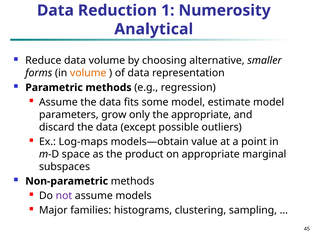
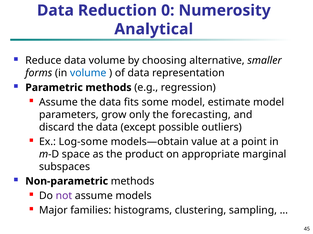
1: 1 -> 0
volume at (88, 73) colour: orange -> blue
the appropriate: appropriate -> forecasting
Log-maps: Log-maps -> Log-some
